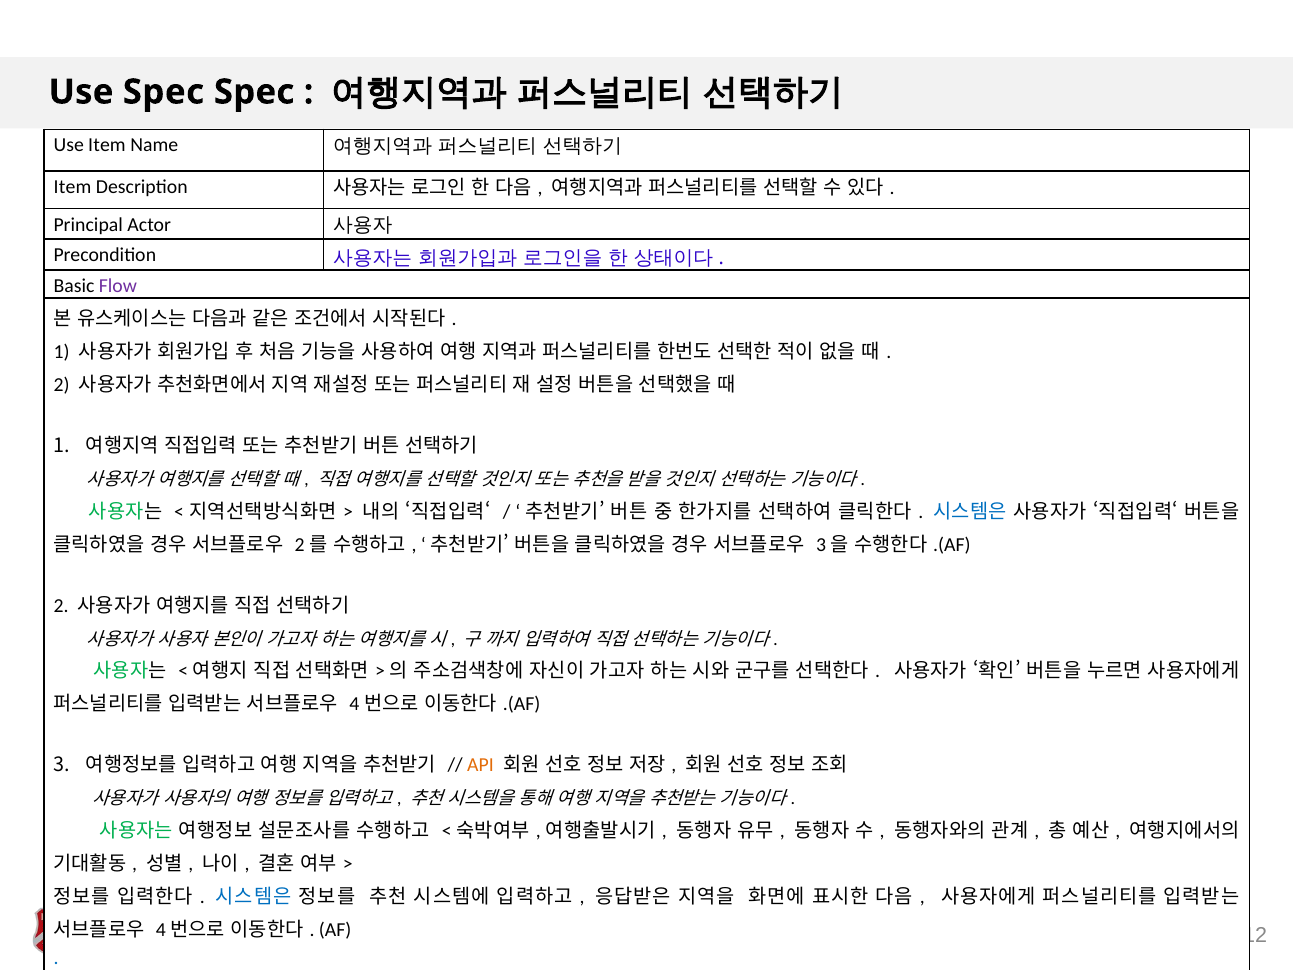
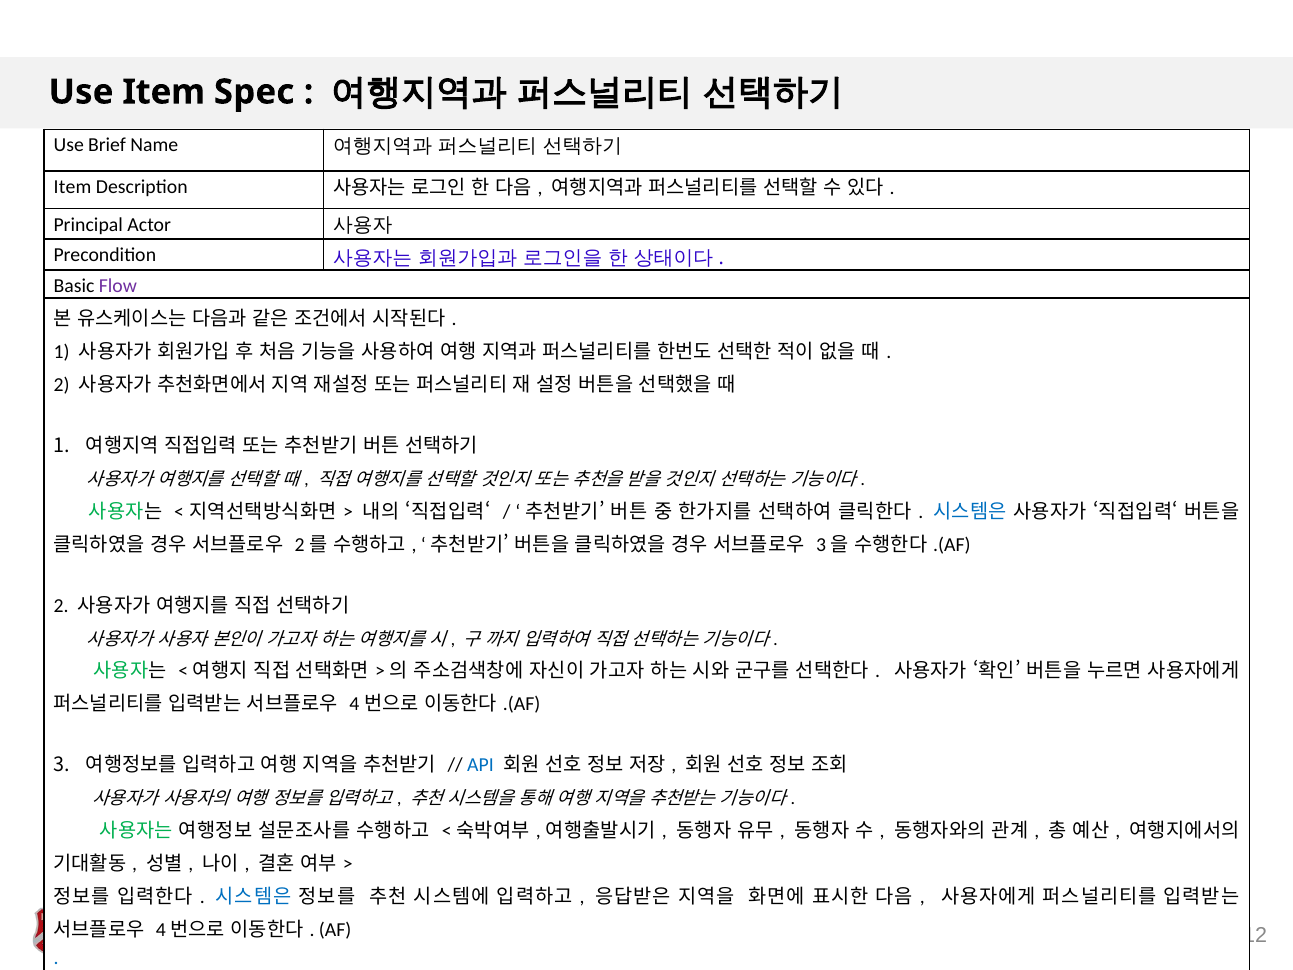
Use Spec: Spec -> Item
Use Item: Item -> Brief
API colour: orange -> blue
